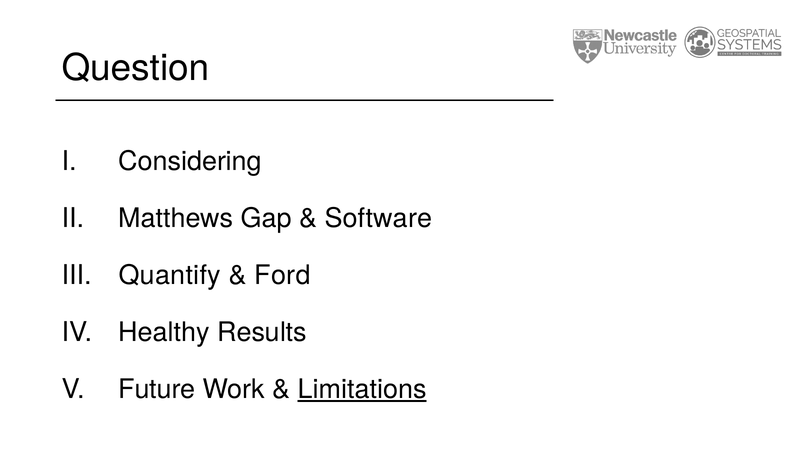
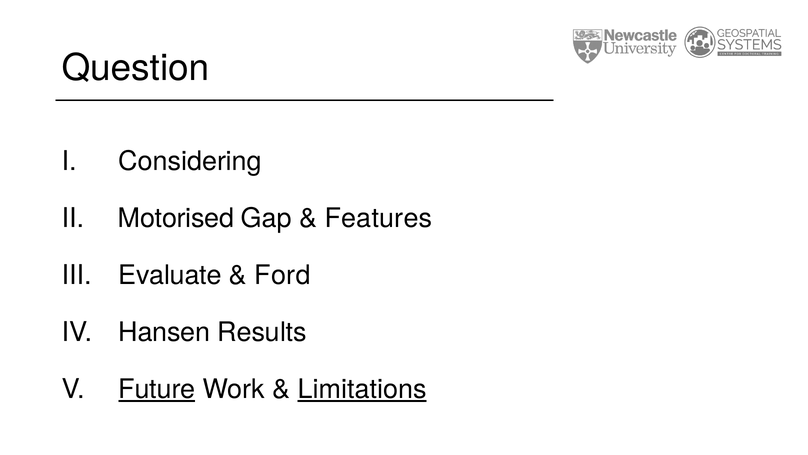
Matthews: Matthews -> Motorised
Software: Software -> Features
Quantify: Quantify -> Evaluate
Healthy: Healthy -> Hansen
Future underline: none -> present
